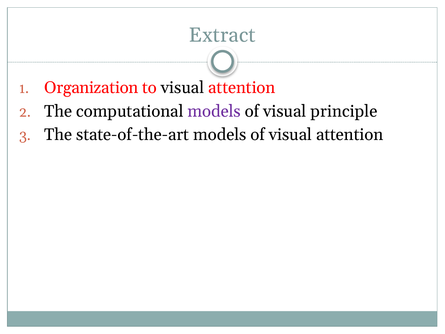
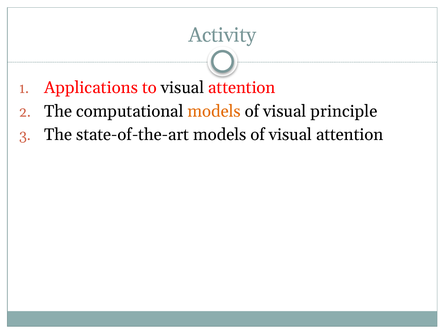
Extract: Extract -> Activity
Organization: Organization -> Applications
models at (214, 111) colour: purple -> orange
